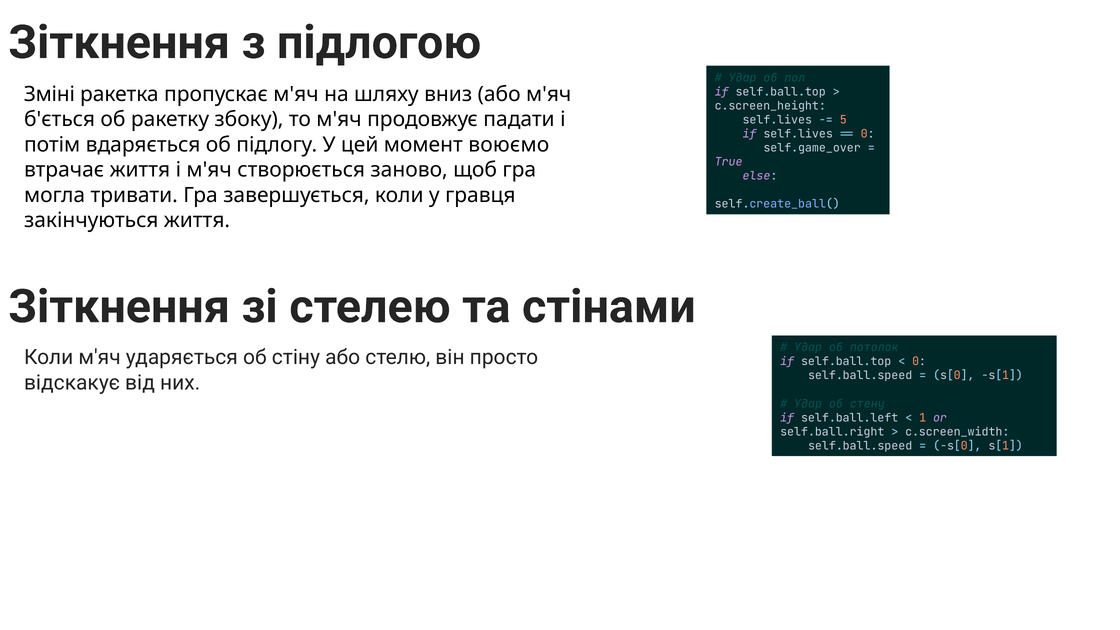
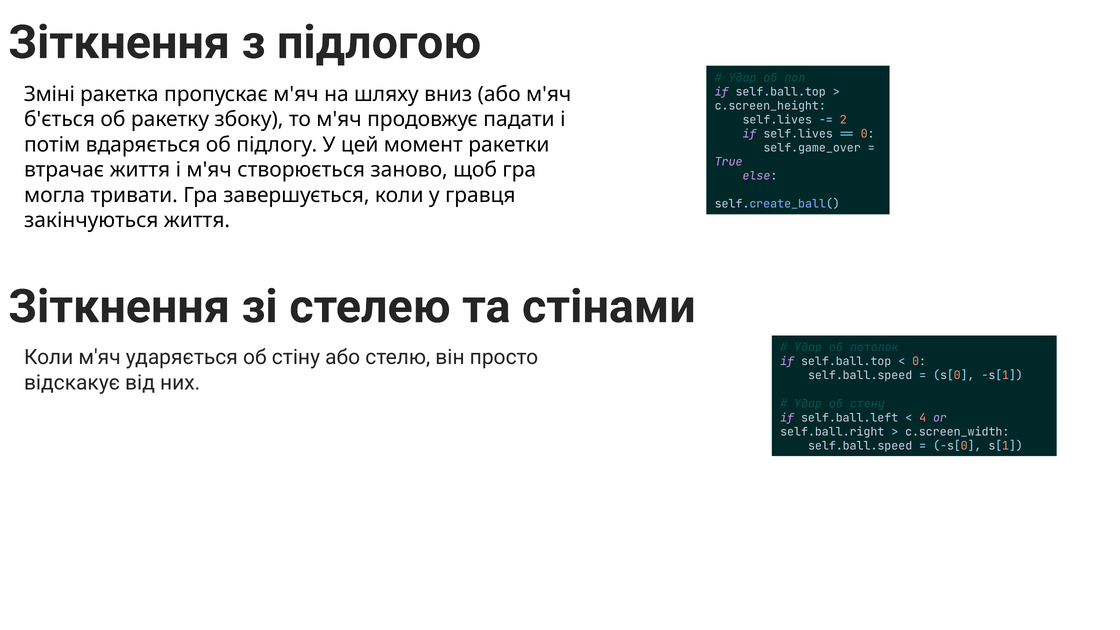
5: 5 -> 2
воюємо: воюємо -> ракетки
1: 1 -> 4
